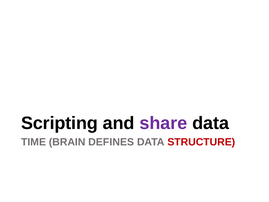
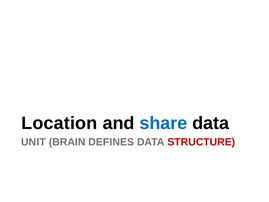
Scripting: Scripting -> Location
share colour: purple -> blue
TIME: TIME -> UNIT
